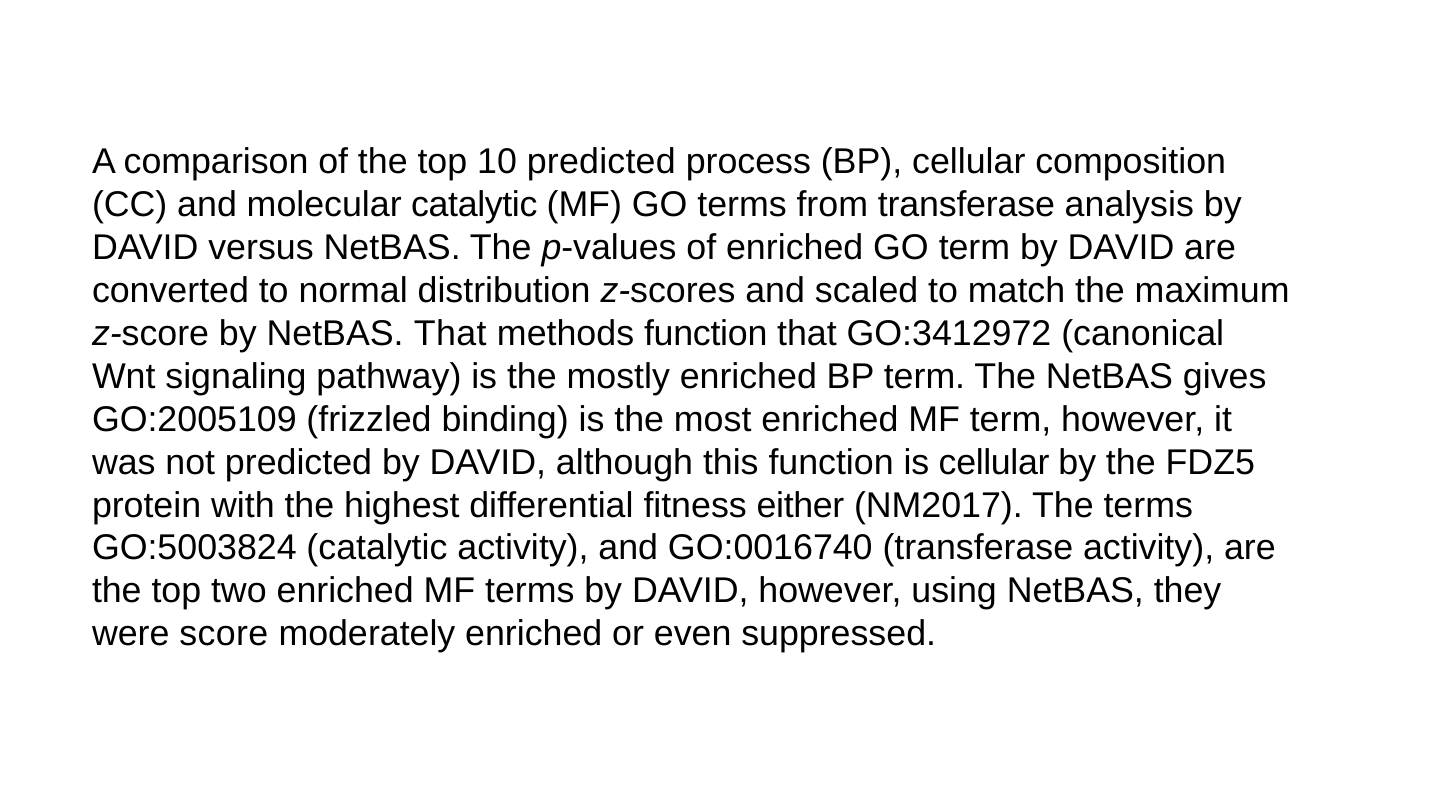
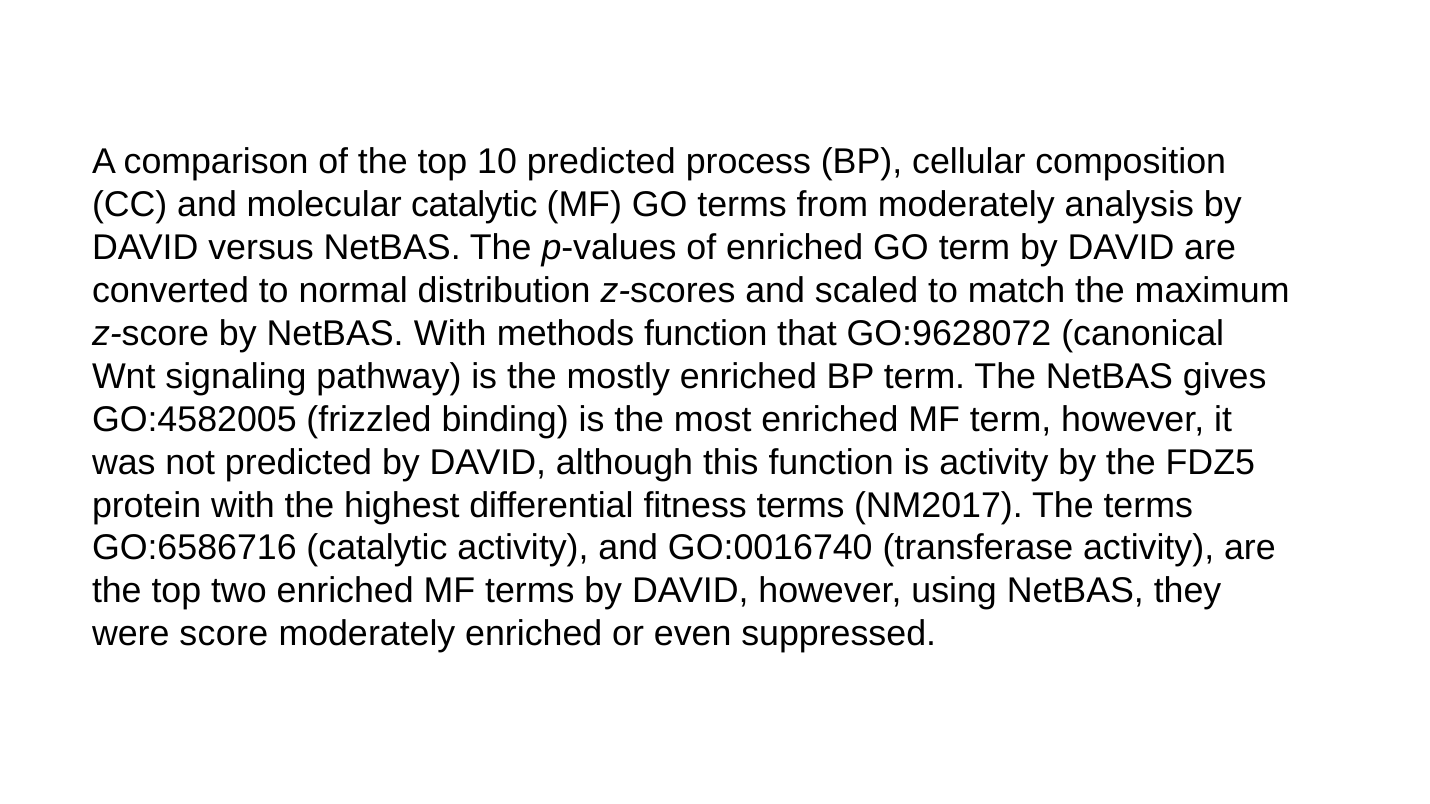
from transferase: transferase -> moderately
NetBAS That: That -> With
GO:3412972: GO:3412972 -> GO:9628072
GO:2005109: GO:2005109 -> GO:4582005
is cellular: cellular -> activity
fitness either: either -> terms
GO:5003824: GO:5003824 -> GO:6586716
